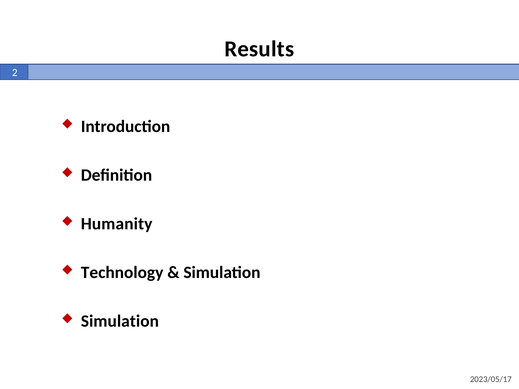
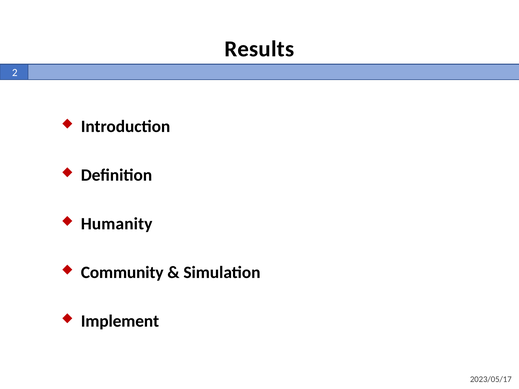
Technology: Technology -> Community
Simulation at (120, 321): Simulation -> Implement
